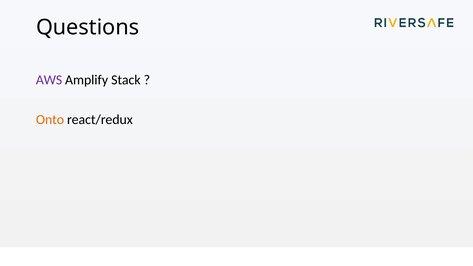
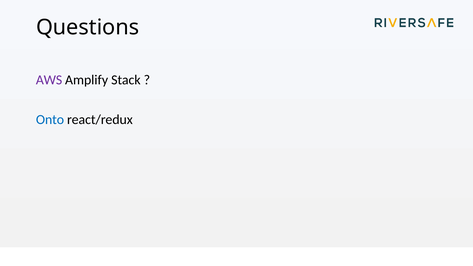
Onto colour: orange -> blue
